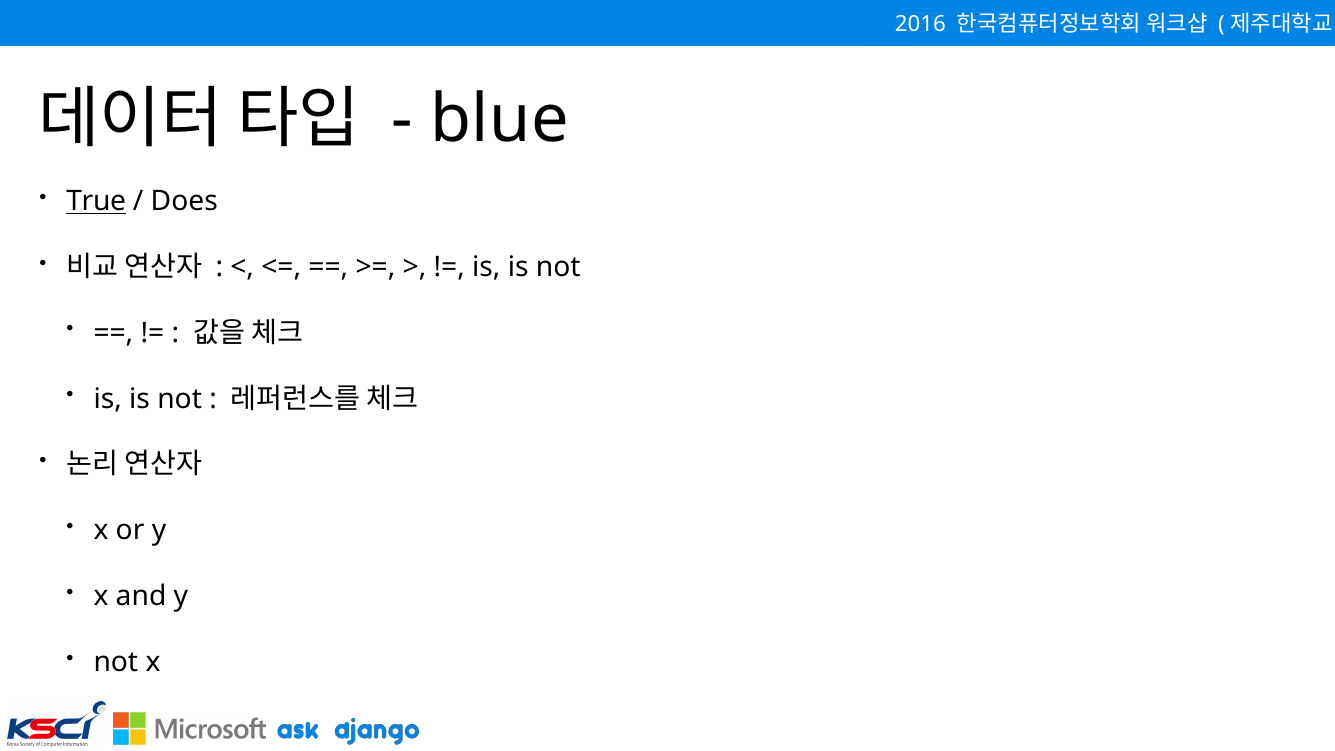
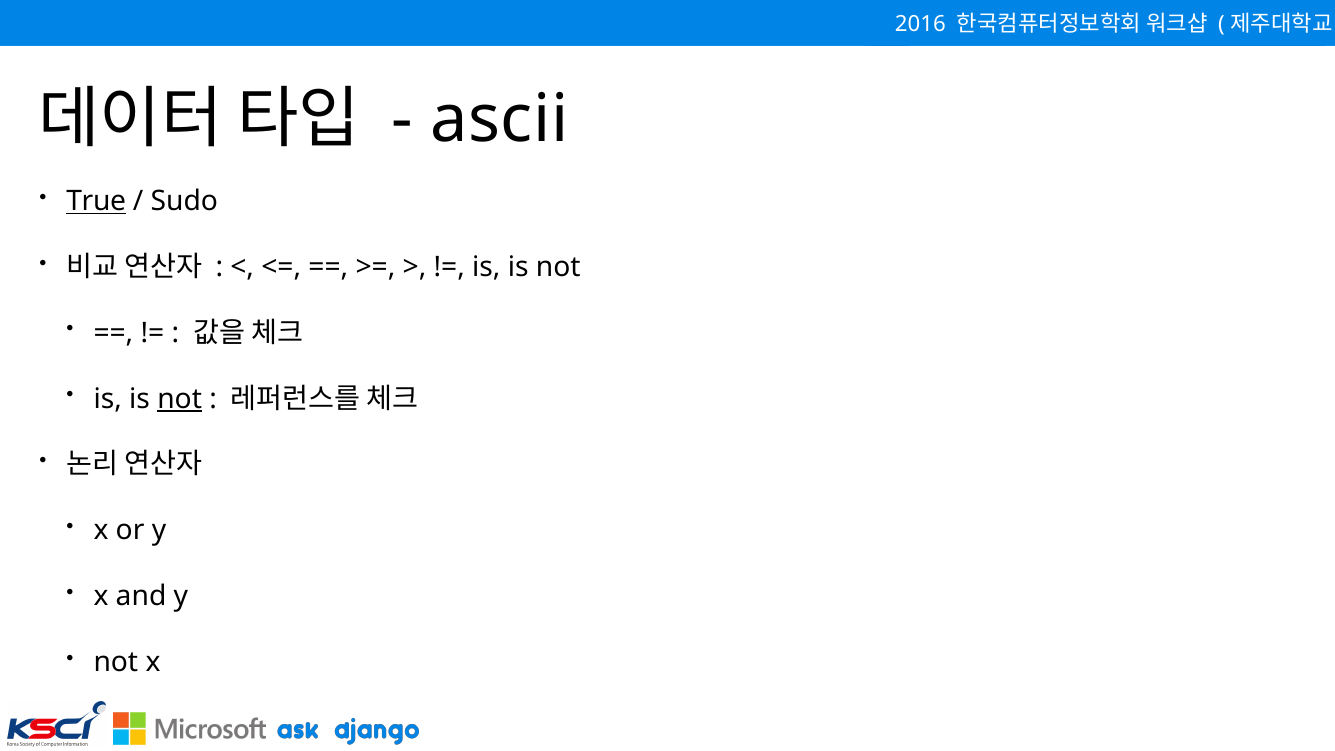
blue: blue -> ascii
Does: Does -> Sudo
not at (180, 399) underline: none -> present
